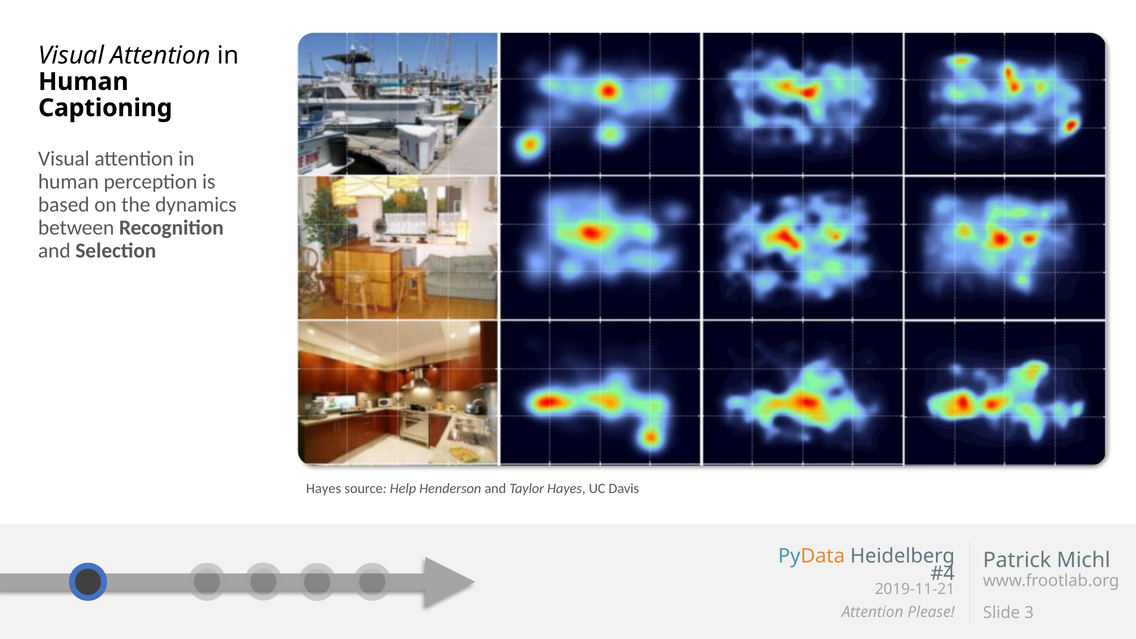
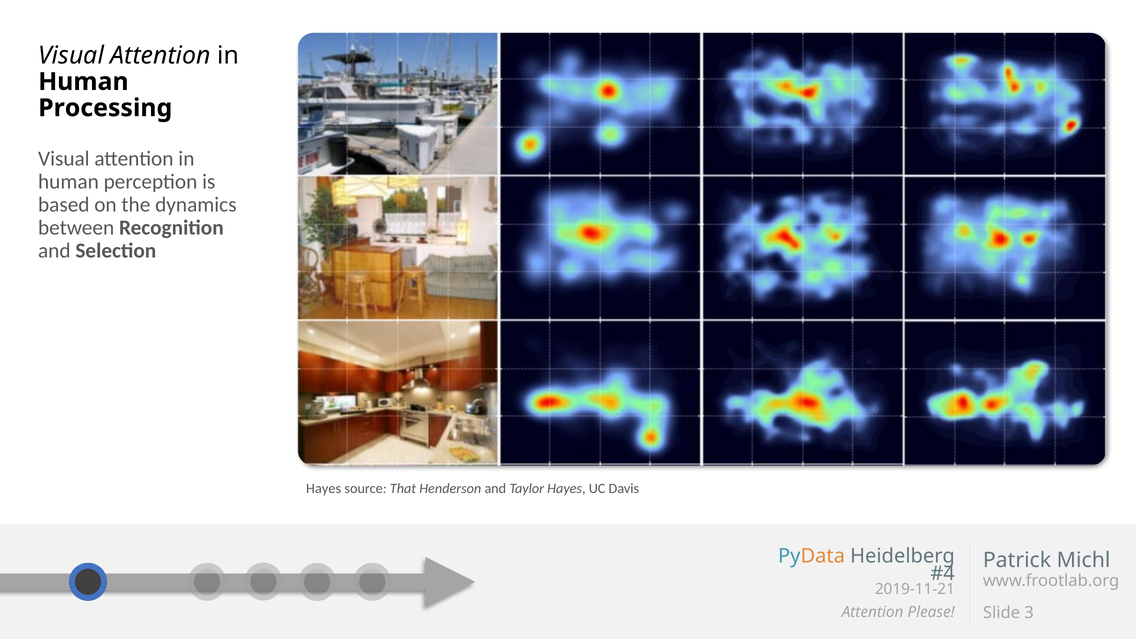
Captioning: Captioning -> Processing
Help: Help -> That
